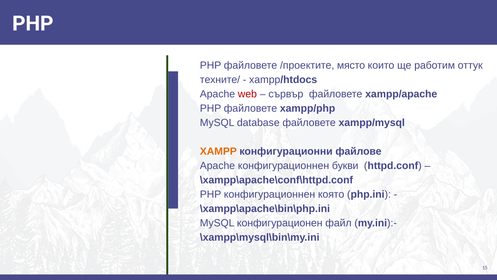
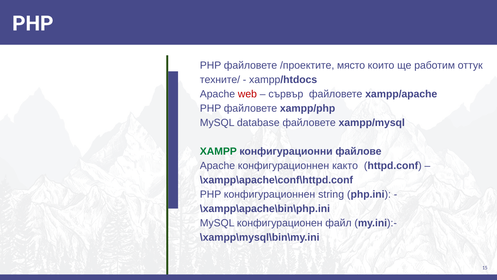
XAMPP colour: orange -> green
букви: букви -> както
която: която -> string
